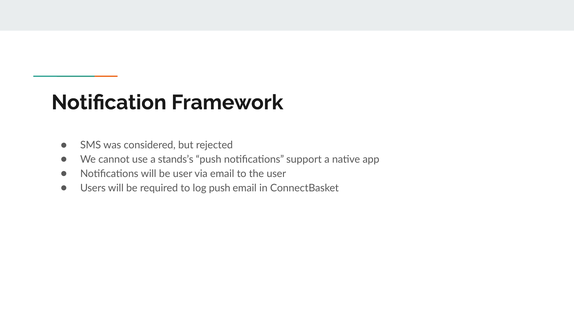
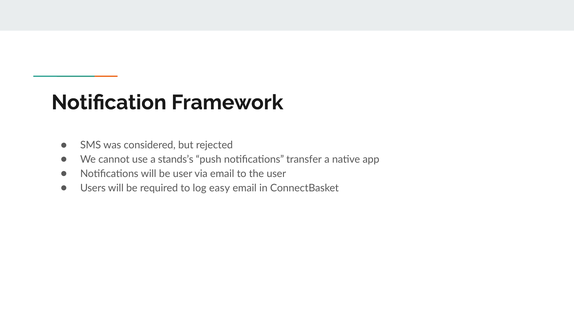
support: support -> transfer
log push: push -> easy
